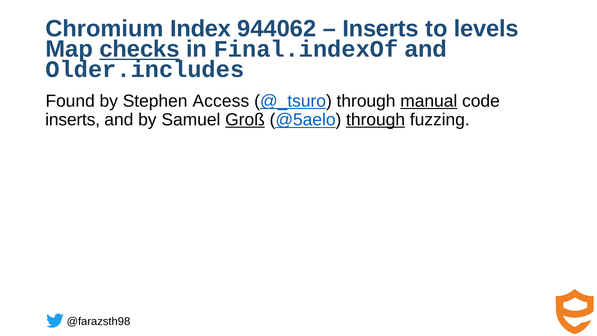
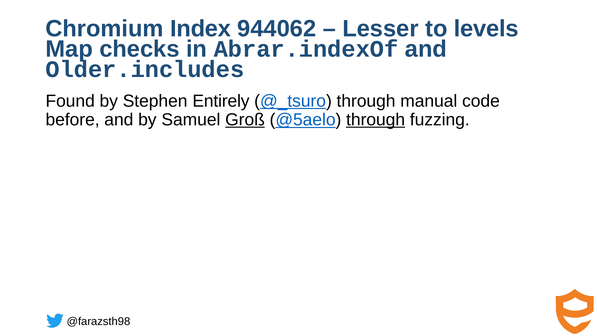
Inserts at (381, 29): Inserts -> Lesser
checks underline: present -> none
Final.indexOf: Final.indexOf -> Abrar.indexOf
Access: Access -> Entirely
manual underline: present -> none
inserts at (73, 120): inserts -> before
